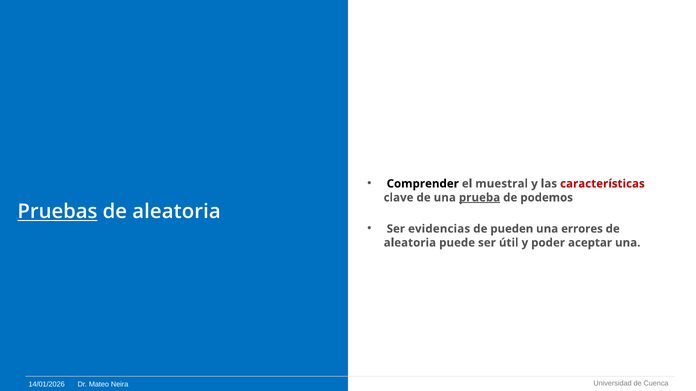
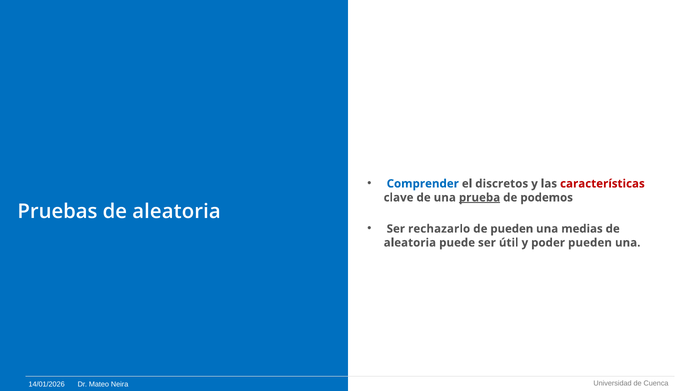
Comprender colour: black -> blue
muestral: muestral -> discretos
Pruebas underline: present -> none
evidencias: evidencias -> rechazarlo
errores: errores -> medias
poder aceptar: aceptar -> pueden
